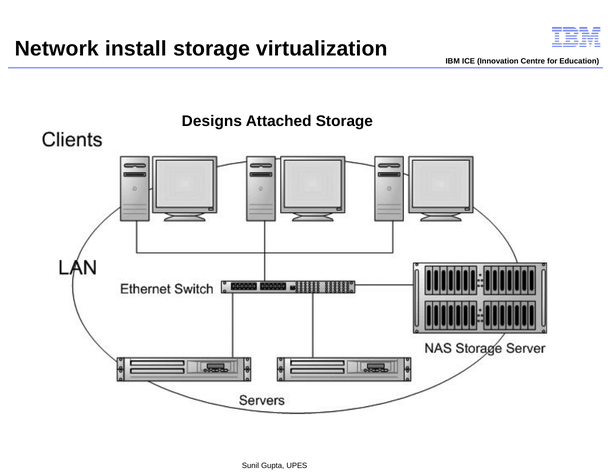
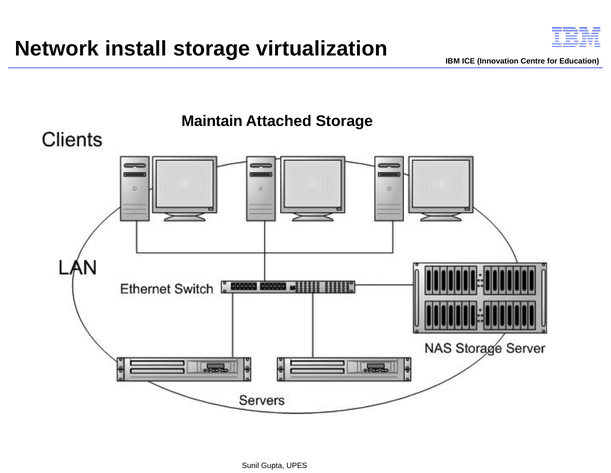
Designs: Designs -> Maintain
